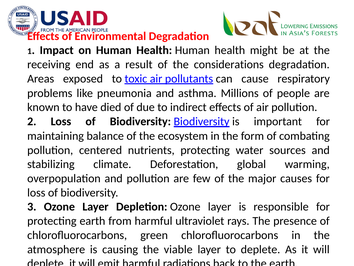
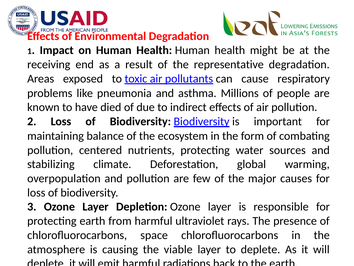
considerations: considerations -> representative
green: green -> space
